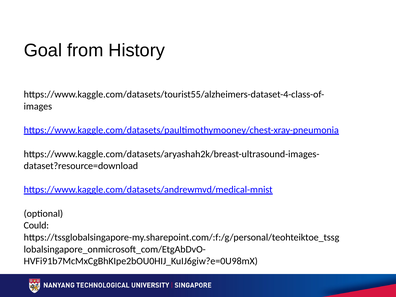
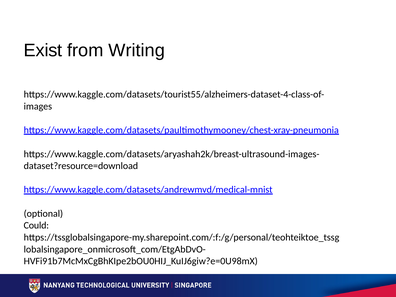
Goal: Goal -> Exist
History: History -> Writing
